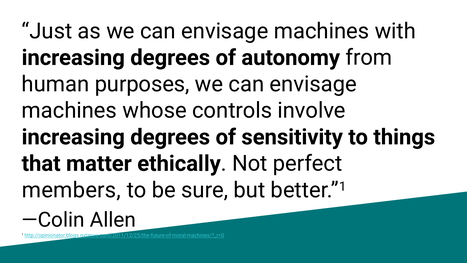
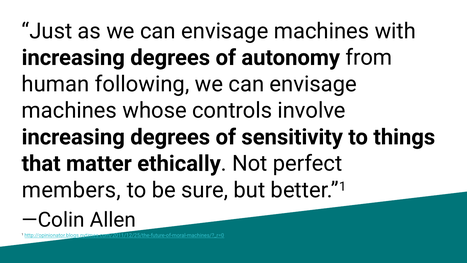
purposes: purposes -> following
